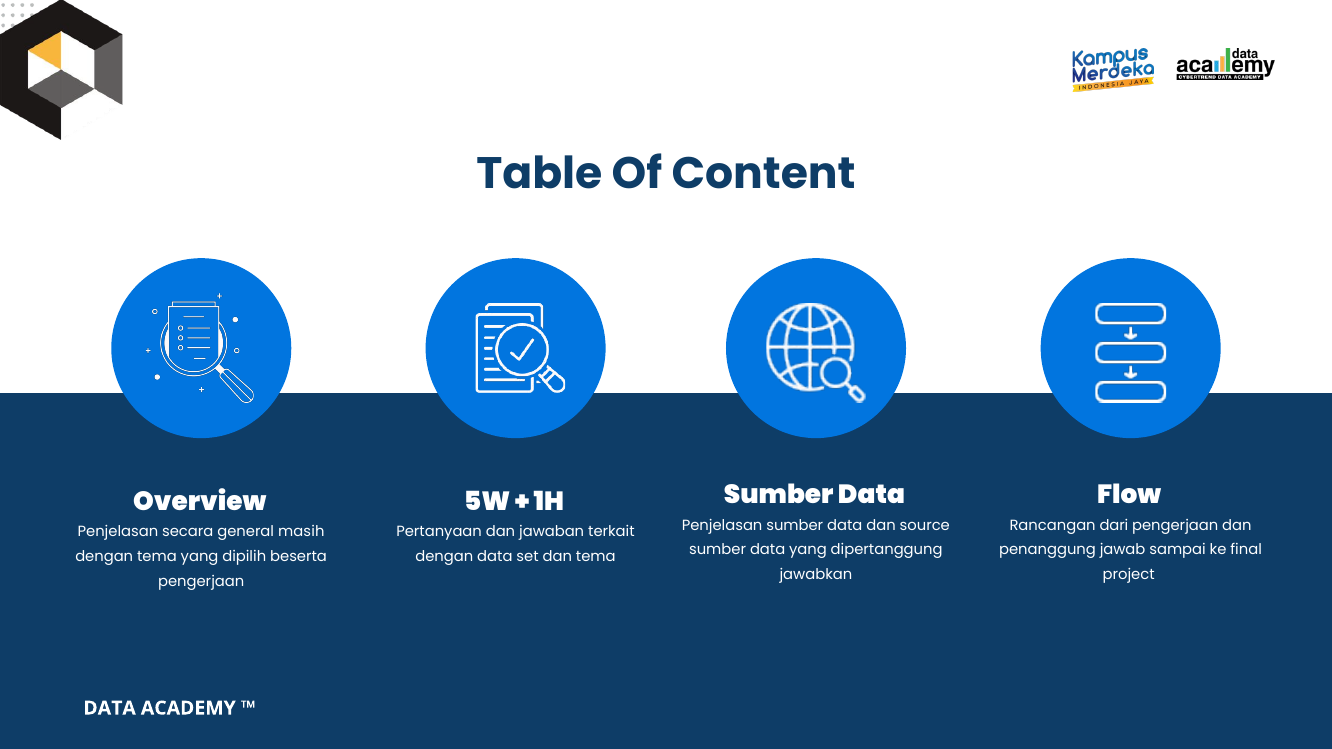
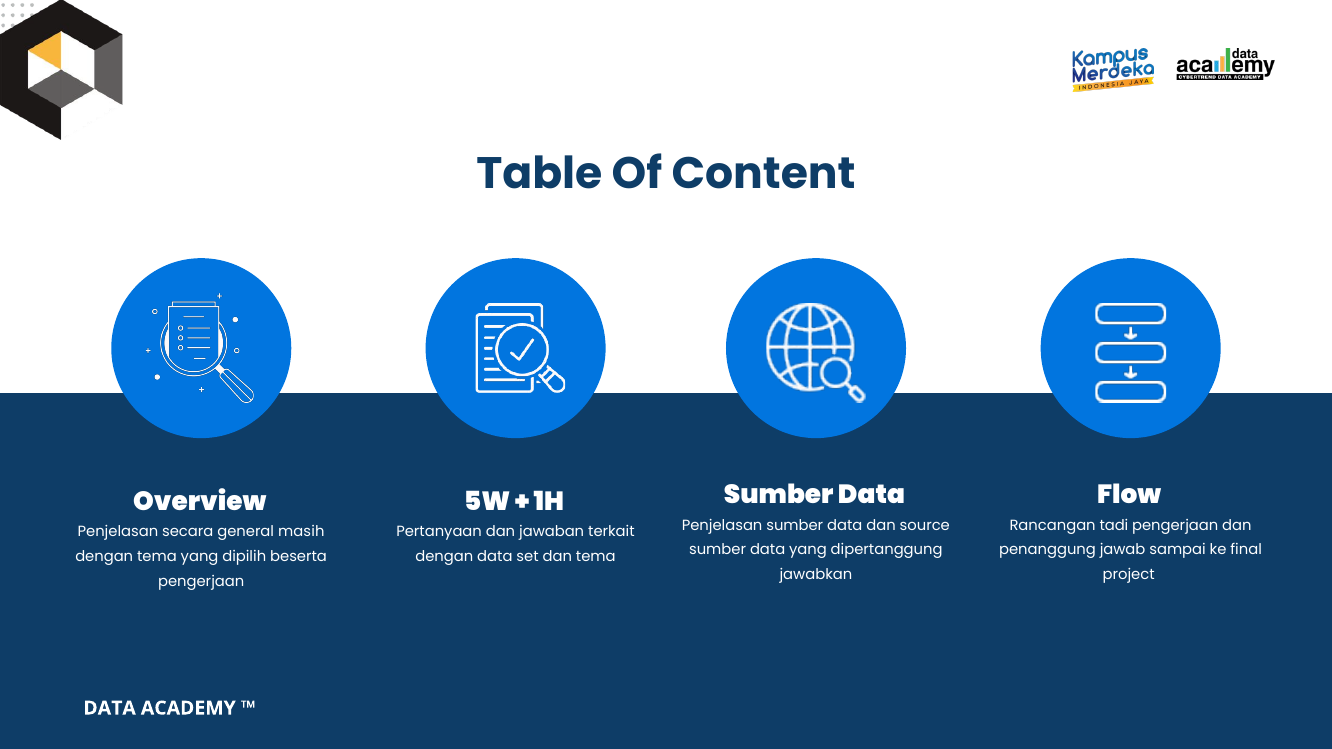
dari: dari -> tadi
